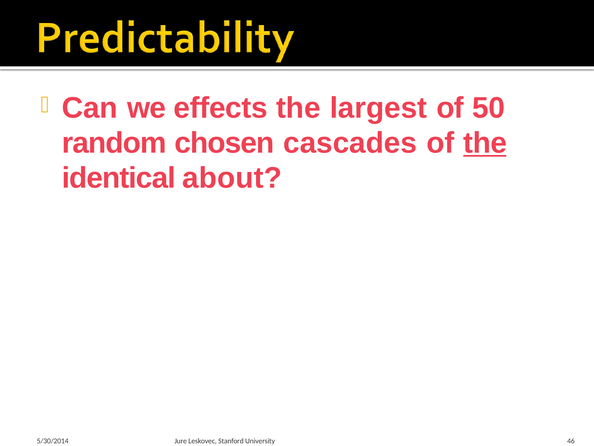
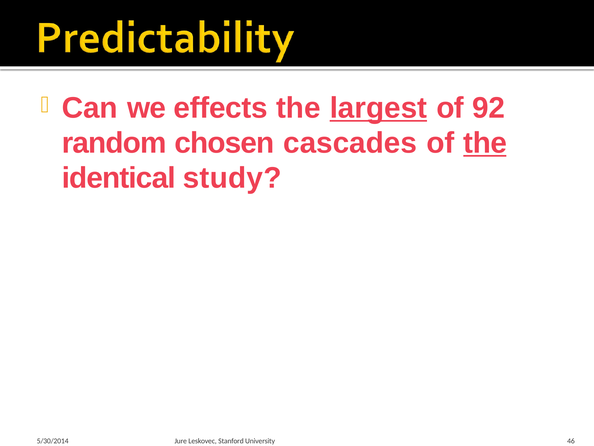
largest underline: none -> present
50: 50 -> 92
about: about -> study
